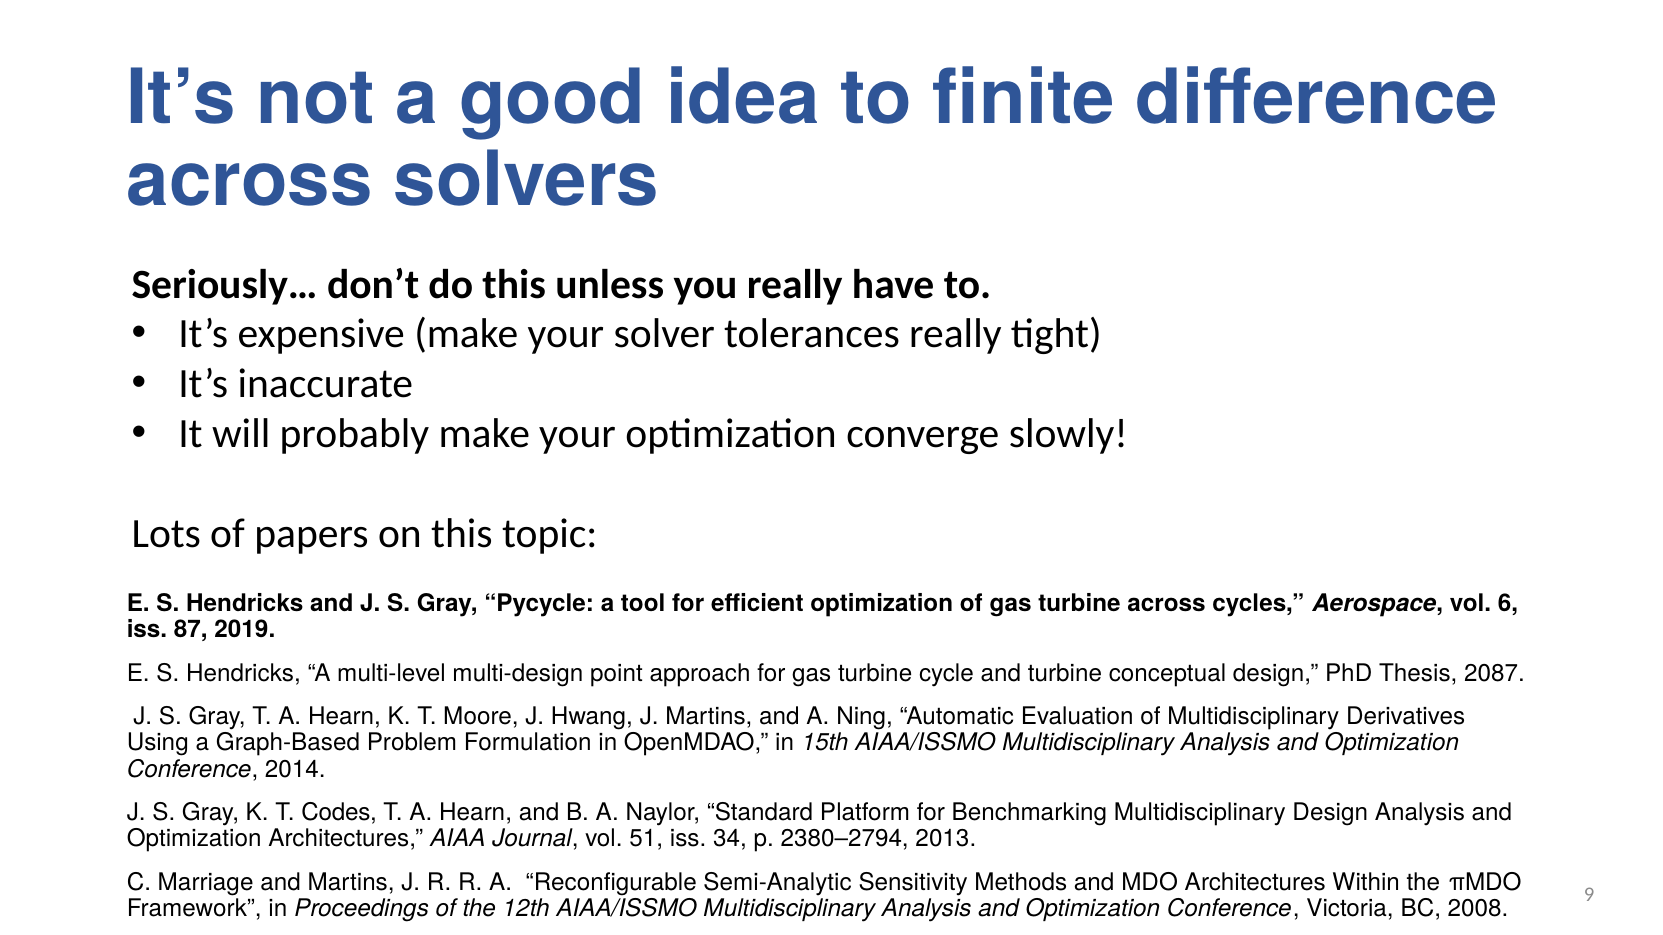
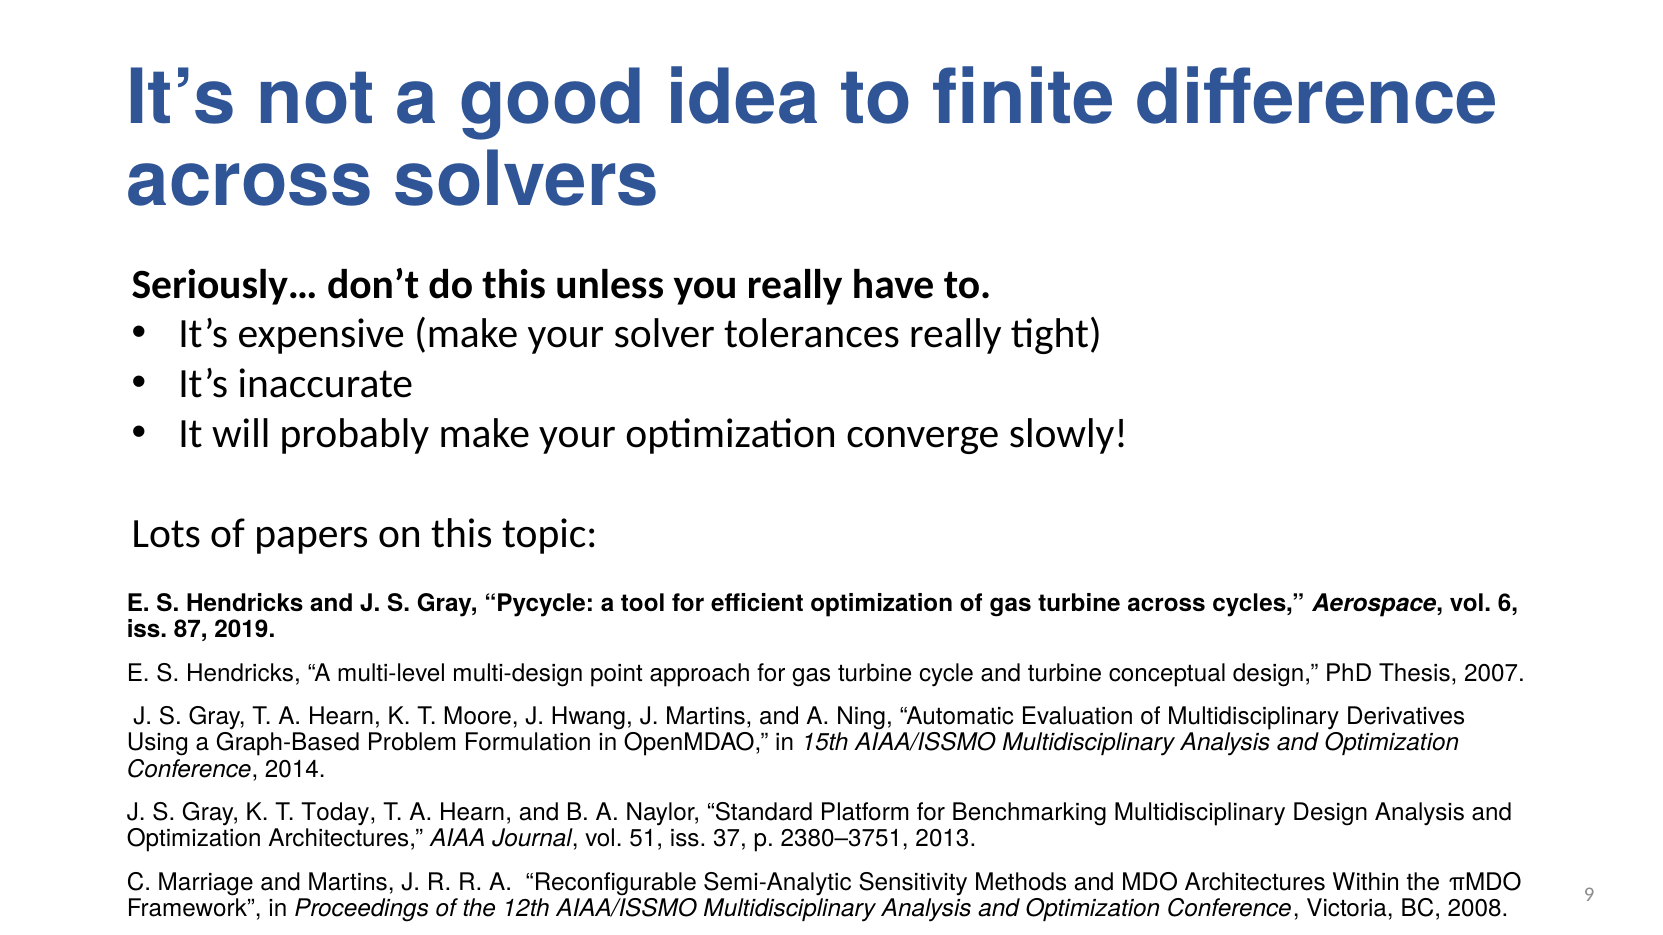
2087: 2087 -> 2007
Codes: Codes -> Today
34: 34 -> 37
2380–2794: 2380–2794 -> 2380–3751
